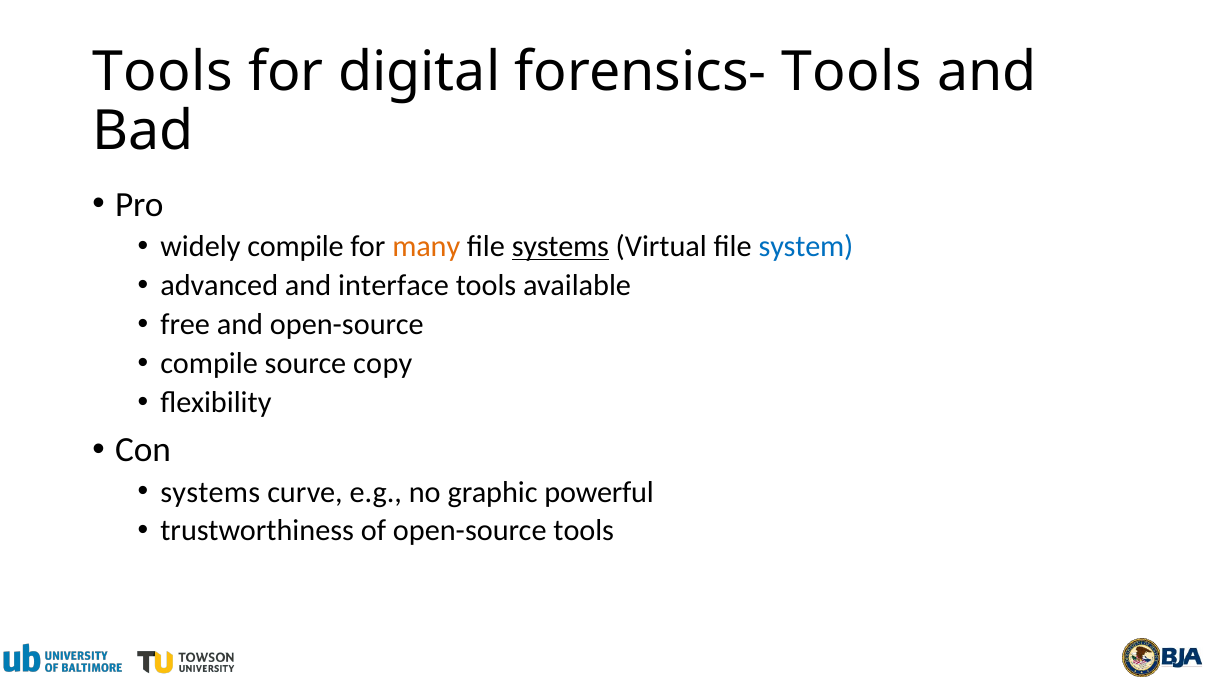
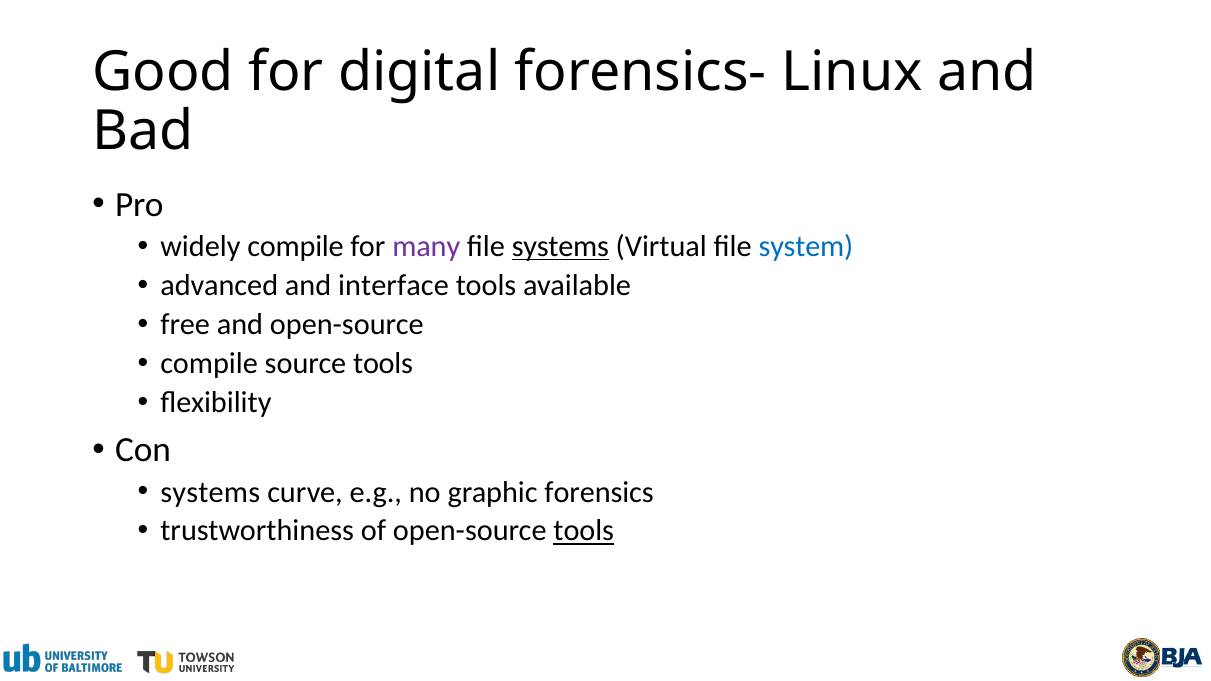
Tools at (163, 72): Tools -> Good
forensics- Tools: Tools -> Linux
many colour: orange -> purple
source copy: copy -> tools
powerful: powerful -> forensics
tools at (584, 531) underline: none -> present
